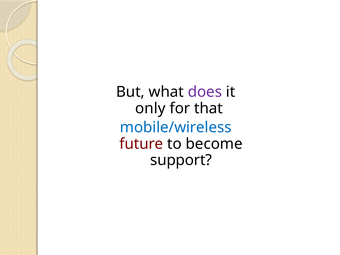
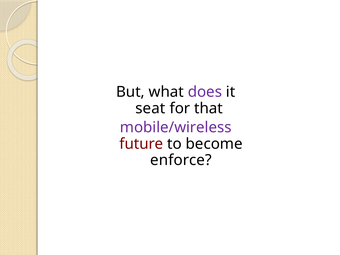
only: only -> seat
mobile/wireless colour: blue -> purple
support: support -> enforce
